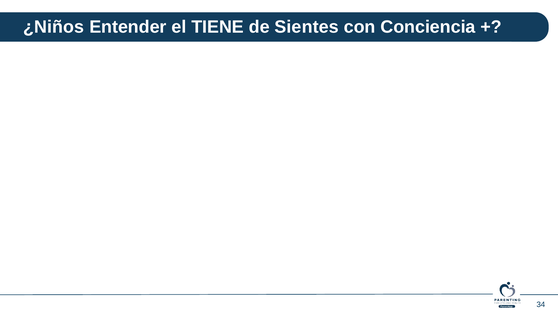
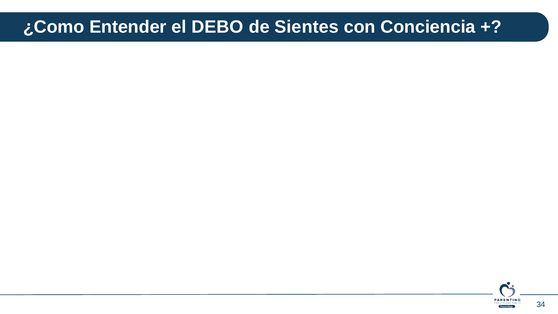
¿Niños: ¿Niños -> ¿Como
TIENE: TIENE -> DEBO
